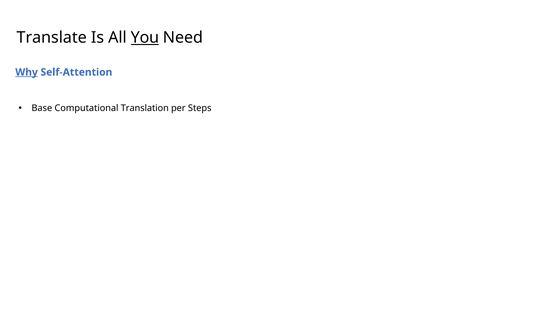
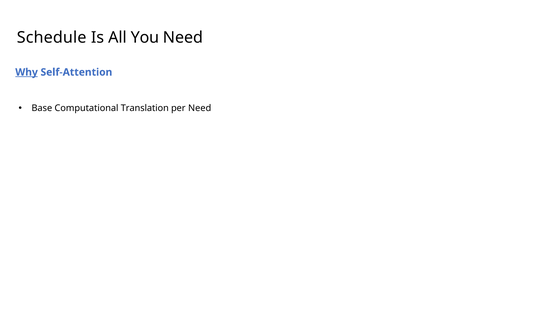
Translate: Translate -> Schedule
You underline: present -> none
per Steps: Steps -> Need
